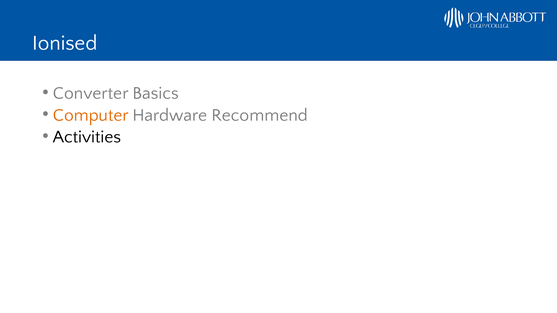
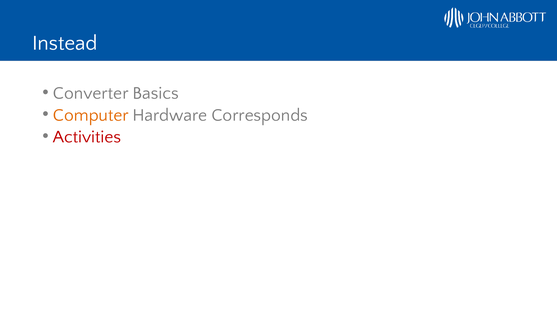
Ionised: Ionised -> Instead
Recommend: Recommend -> Corresponds
Activities colour: black -> red
